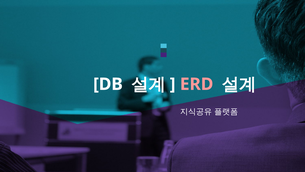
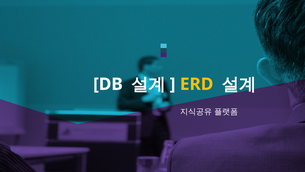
ERD colour: pink -> yellow
